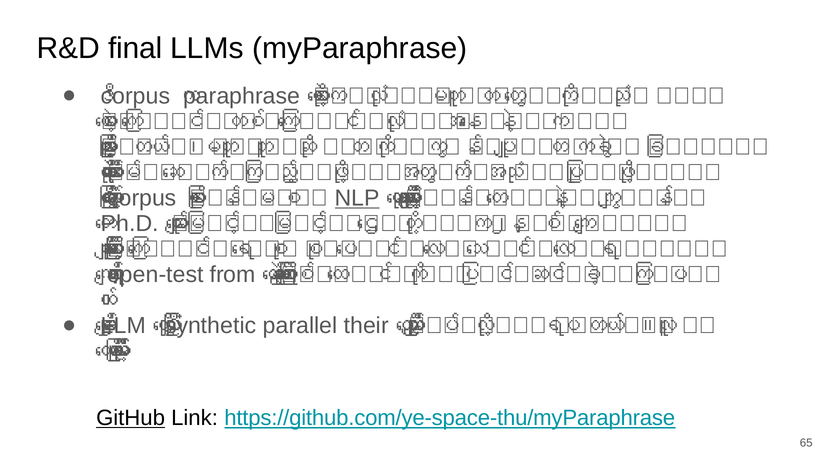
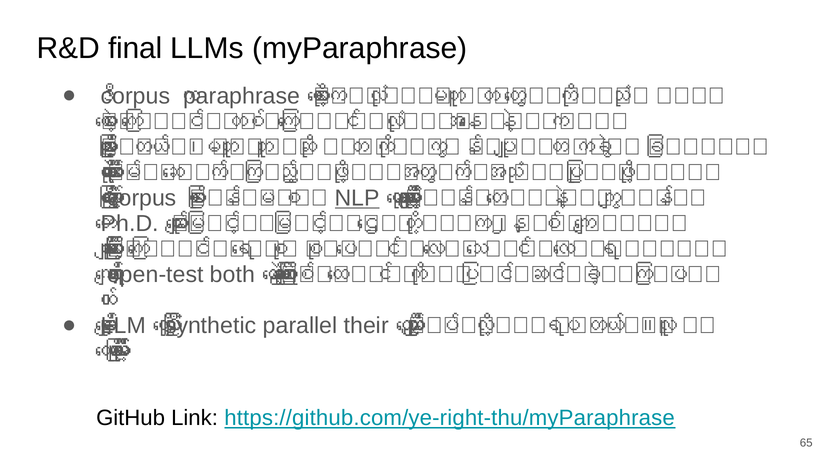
from: from -> both
GitHub underline: present -> none
https://github.com/ye-space-thu/myParaphrase: https://github.com/ye-space-thu/myParaphrase -> https://github.com/ye-right-thu/myParaphrase
